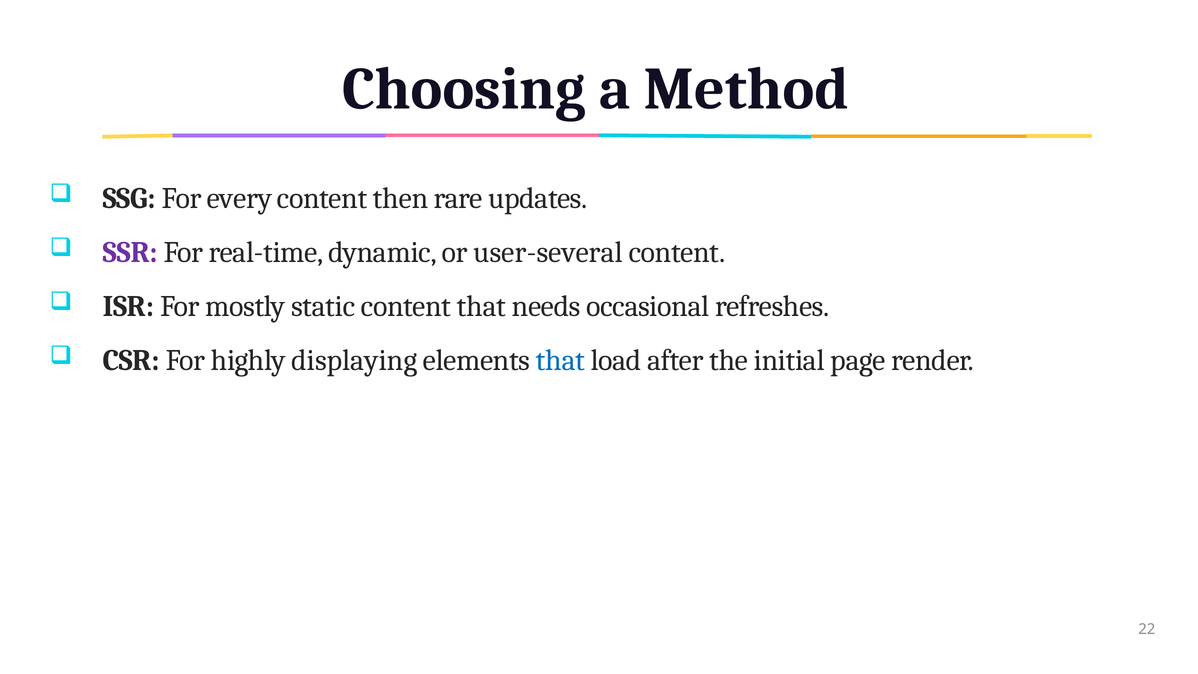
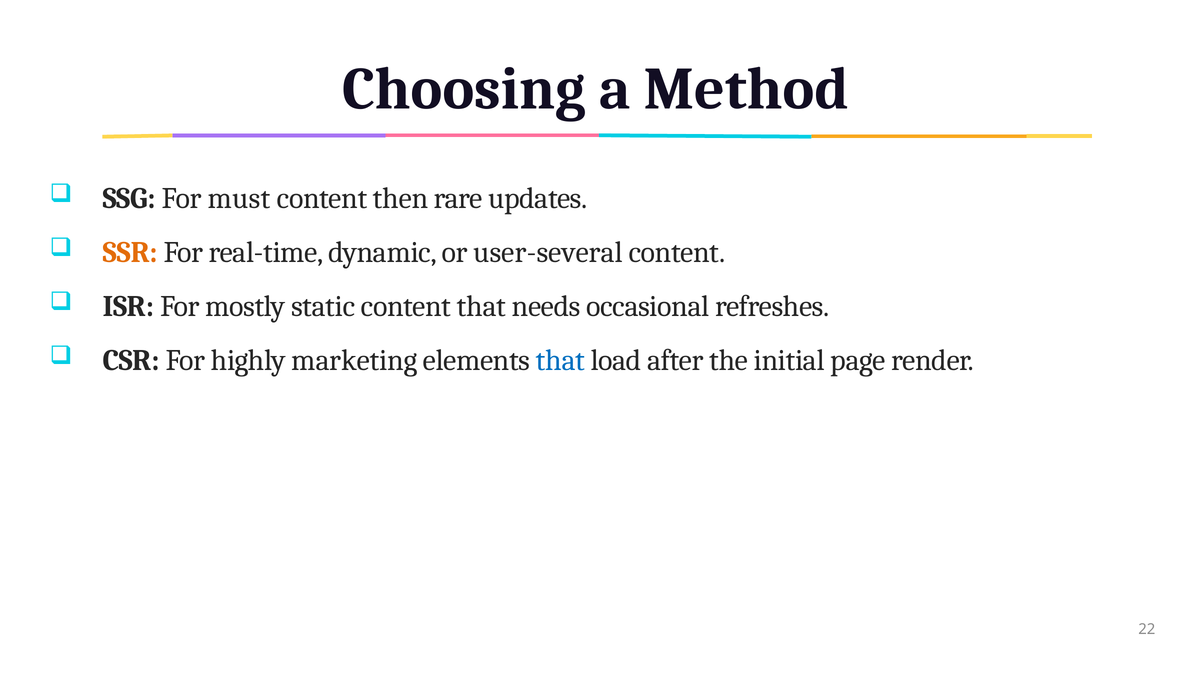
every: every -> must
SSR colour: purple -> orange
displaying: displaying -> marketing
